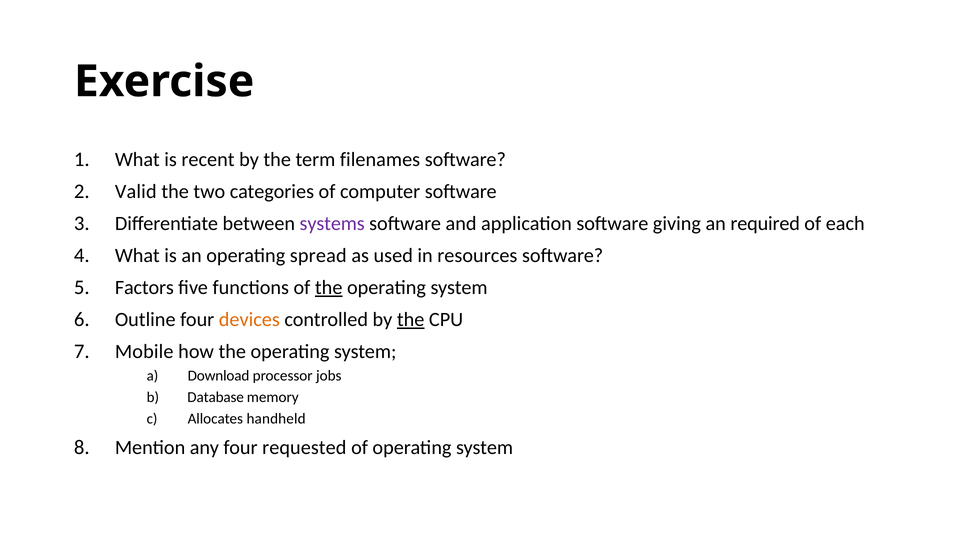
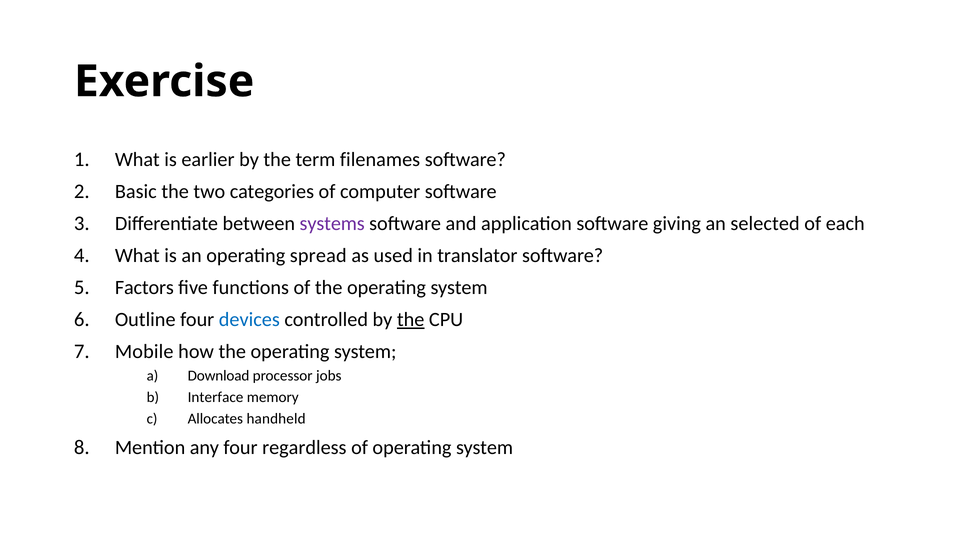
recent: recent -> earlier
Valid: Valid -> Basic
required: required -> selected
resources: resources -> translator
the at (329, 287) underline: present -> none
devices colour: orange -> blue
Database: Database -> Interface
requested: requested -> regardless
